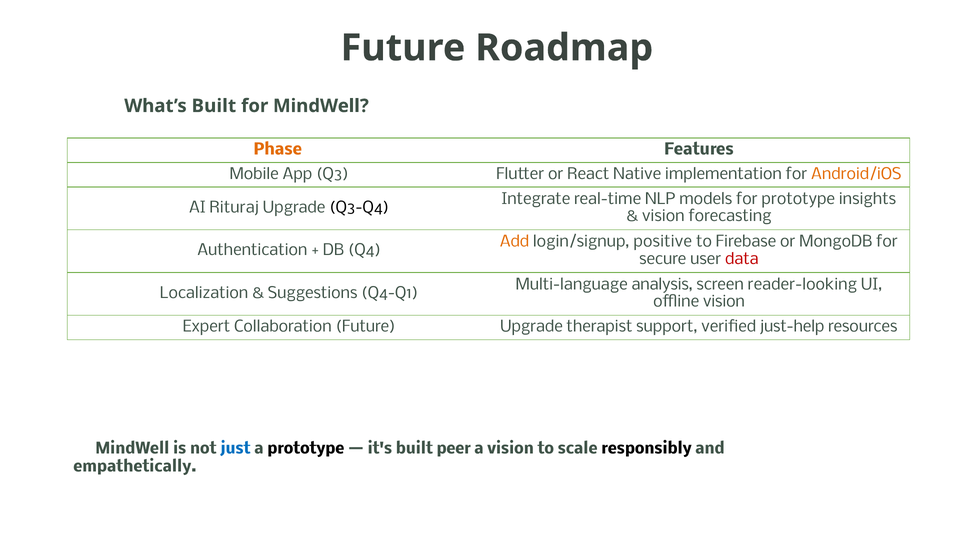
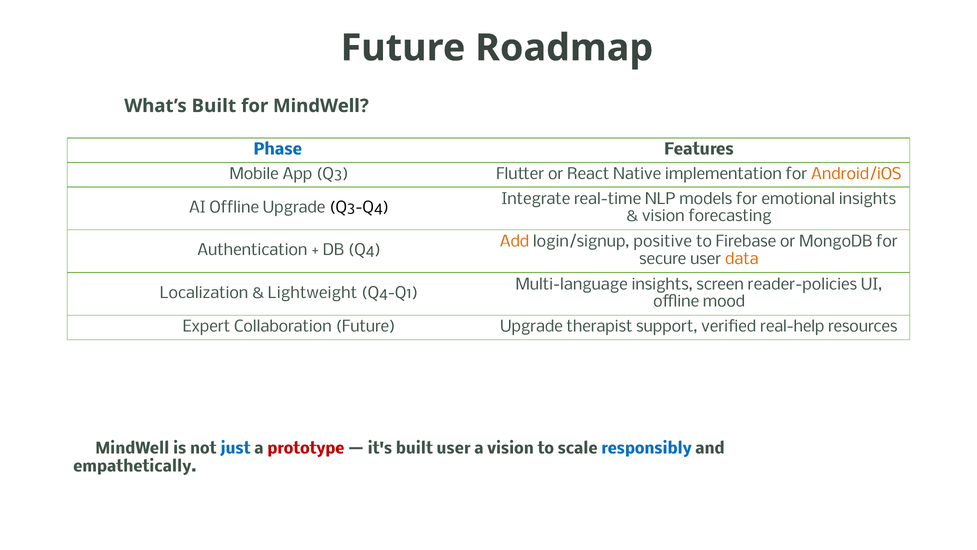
Phase colour: orange -> blue
for prototype: prototype -> emotional
Rituraj at (234, 207): Rituraj -> Offline
data colour: red -> orange
Multi-language analysis: analysis -> insights
reader-looking: reader-looking -> reader-policies
Suggestions: Suggestions -> Lightweight
offline vision: vision -> mood
just-help: just-help -> real-help
prototype at (306, 449) colour: black -> red
built peer: peer -> user
responsibly colour: black -> blue
